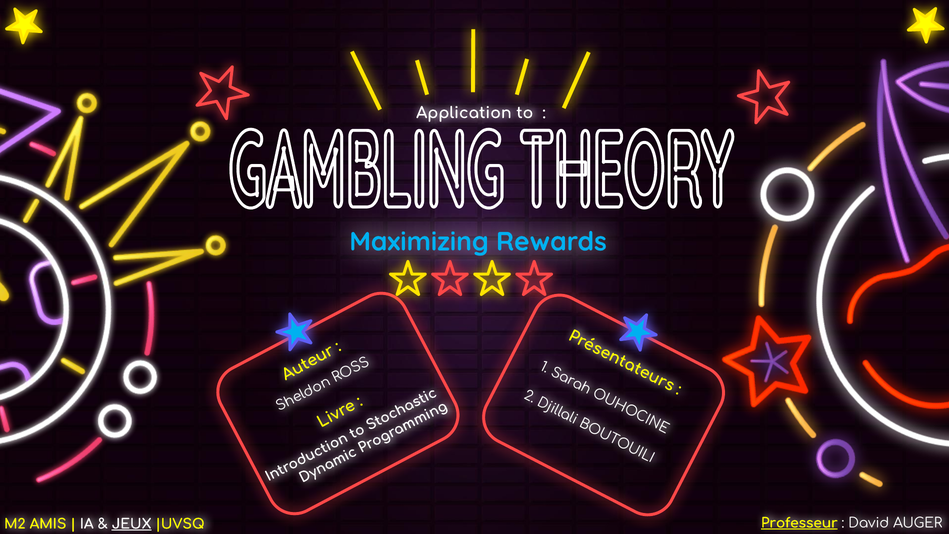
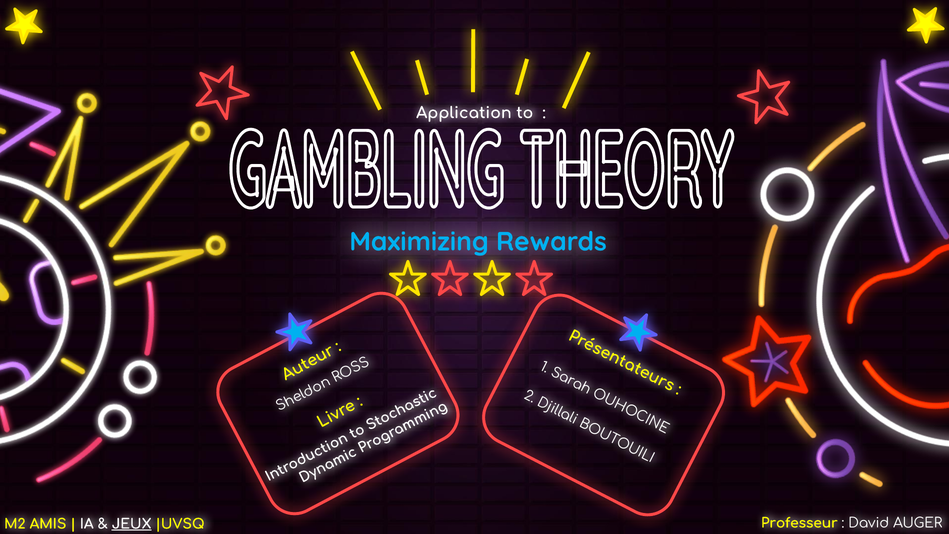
Professeur underline: present -> none
